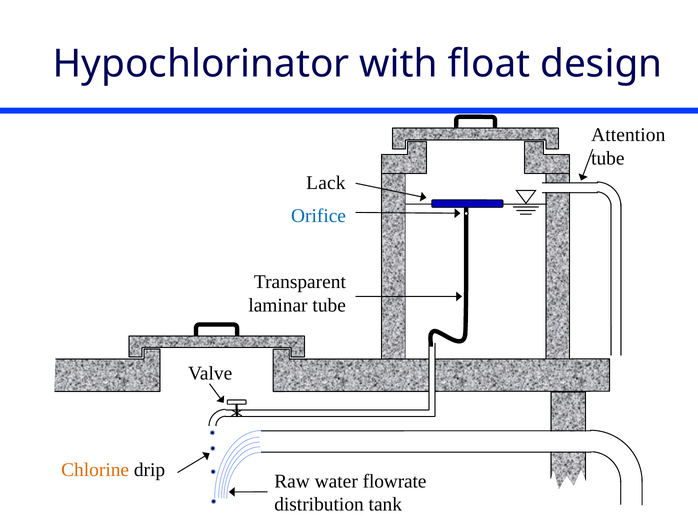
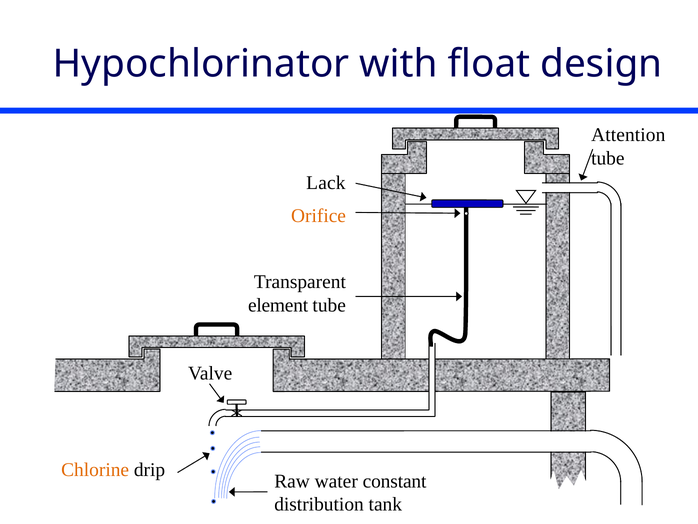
Orifice colour: blue -> orange
laminar: laminar -> element
flowrate: flowrate -> constant
